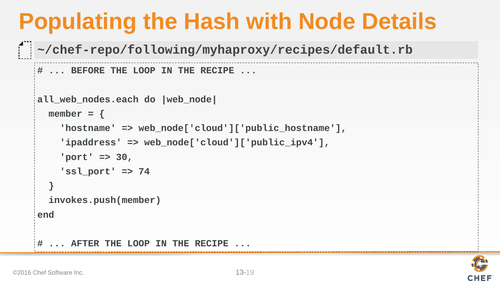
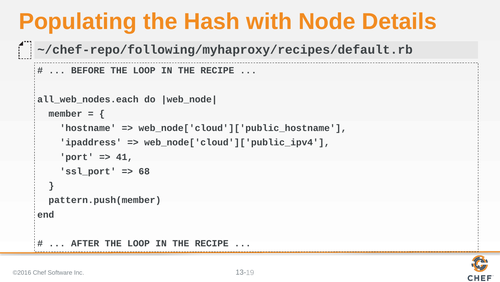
30: 30 -> 41
74: 74 -> 68
invokes.push(member: invokes.push(member -> pattern.push(member
